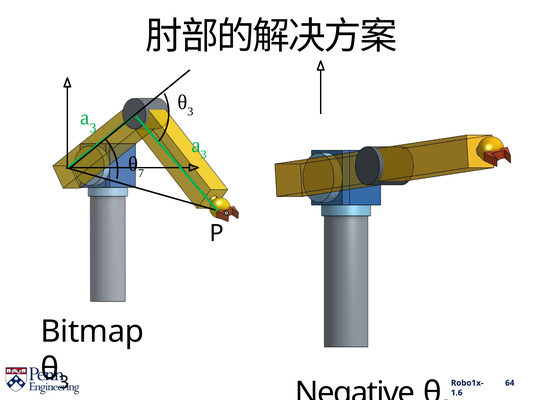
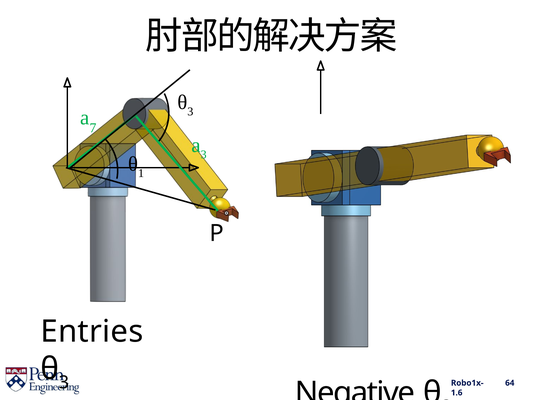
3 at (93, 128): 3 -> 7
7: 7 -> 1
Bitmap: Bitmap -> Entries
